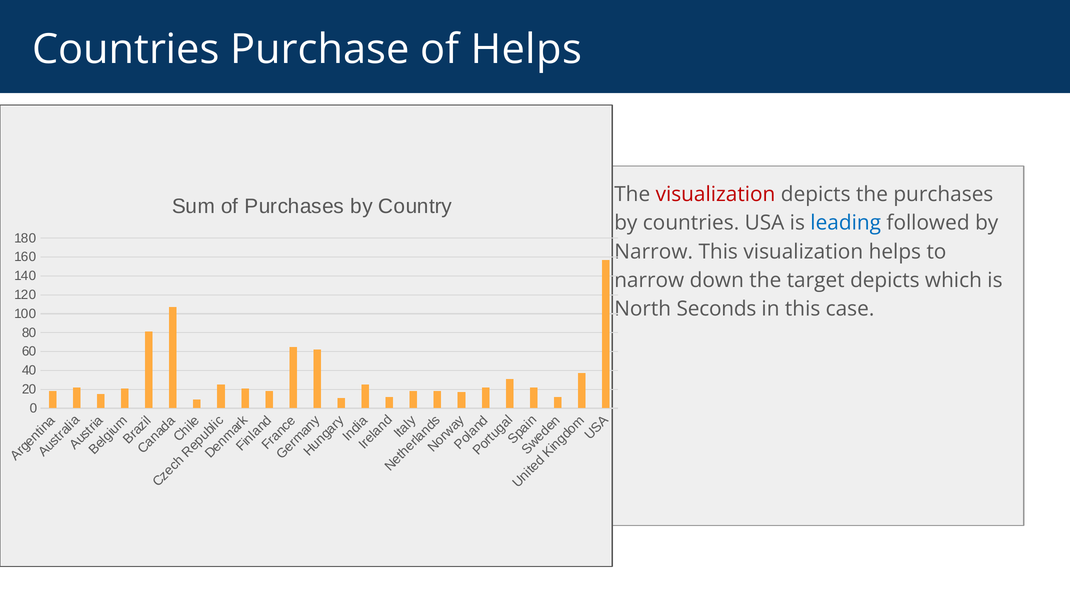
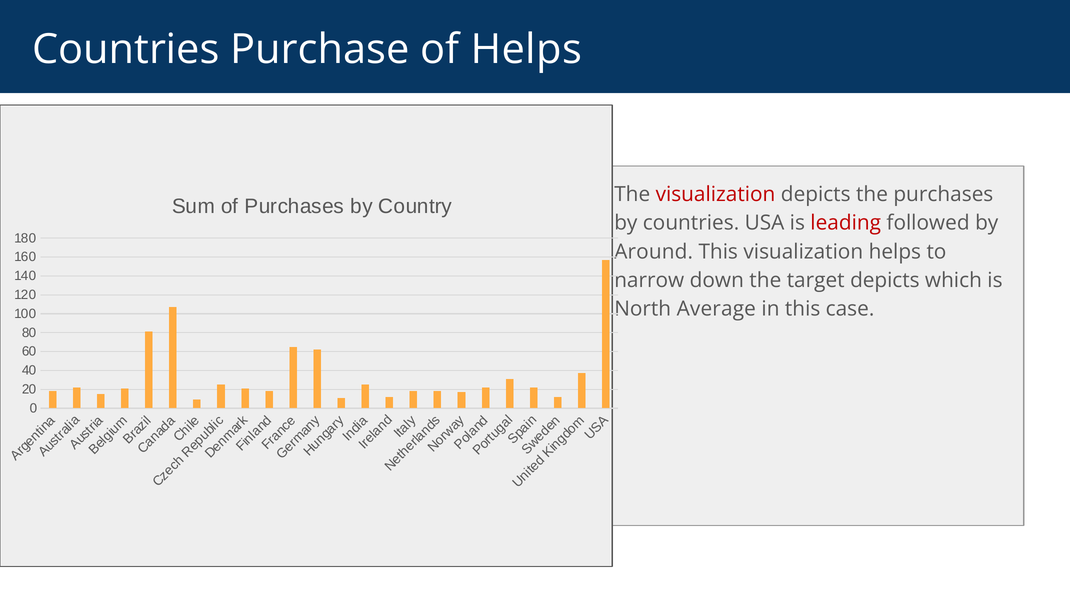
leading colour: blue -> red
Narrow at (654, 252): Narrow -> Around
Seconds: Seconds -> Average
